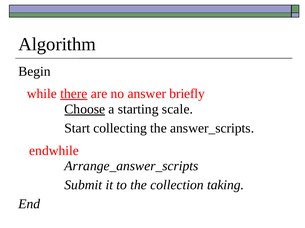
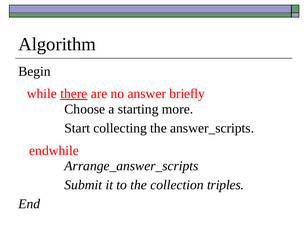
Choose underline: present -> none
scale: scale -> more
taking: taking -> triples
